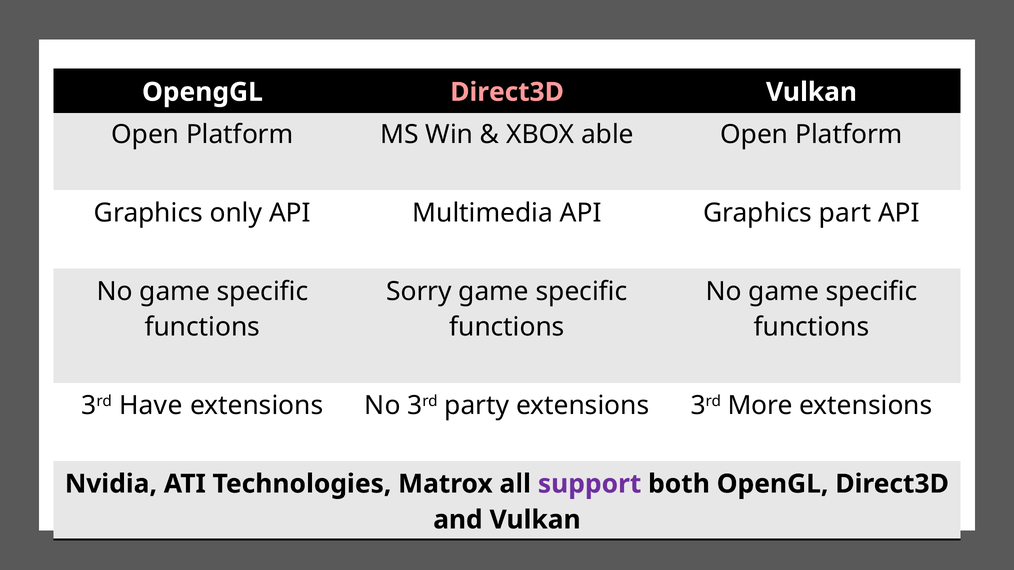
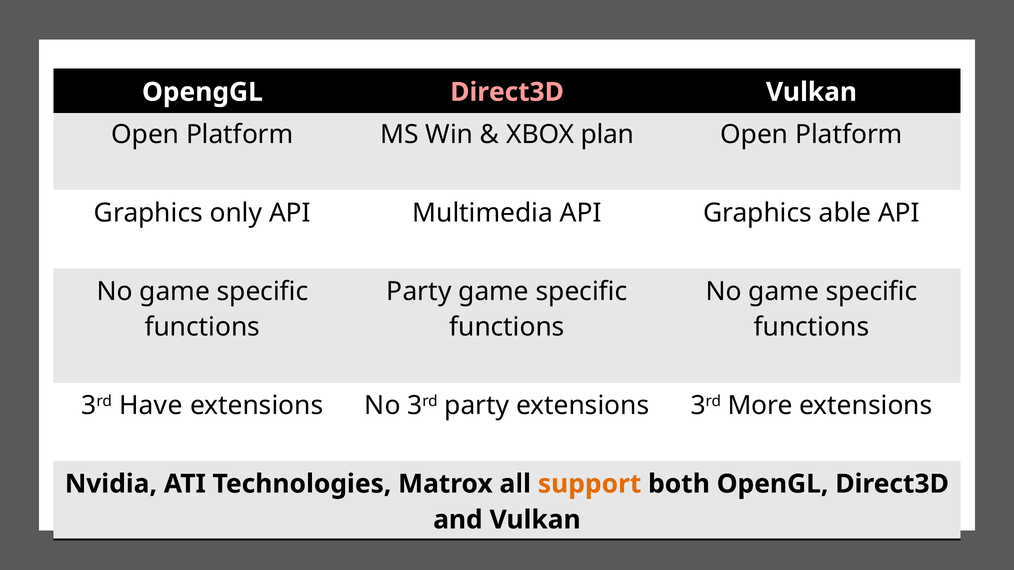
able: able -> plan
part: part -> able
Sorry at (419, 292): Sorry -> Party
support colour: purple -> orange
